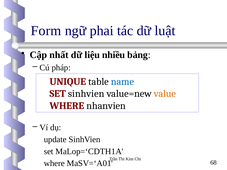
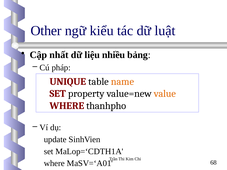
Form: Form -> Other
phai: phai -> kiểu
name colour: blue -> orange
SET sinhvien: sinhvien -> property
nhanvien: nhanvien -> thanhpho
